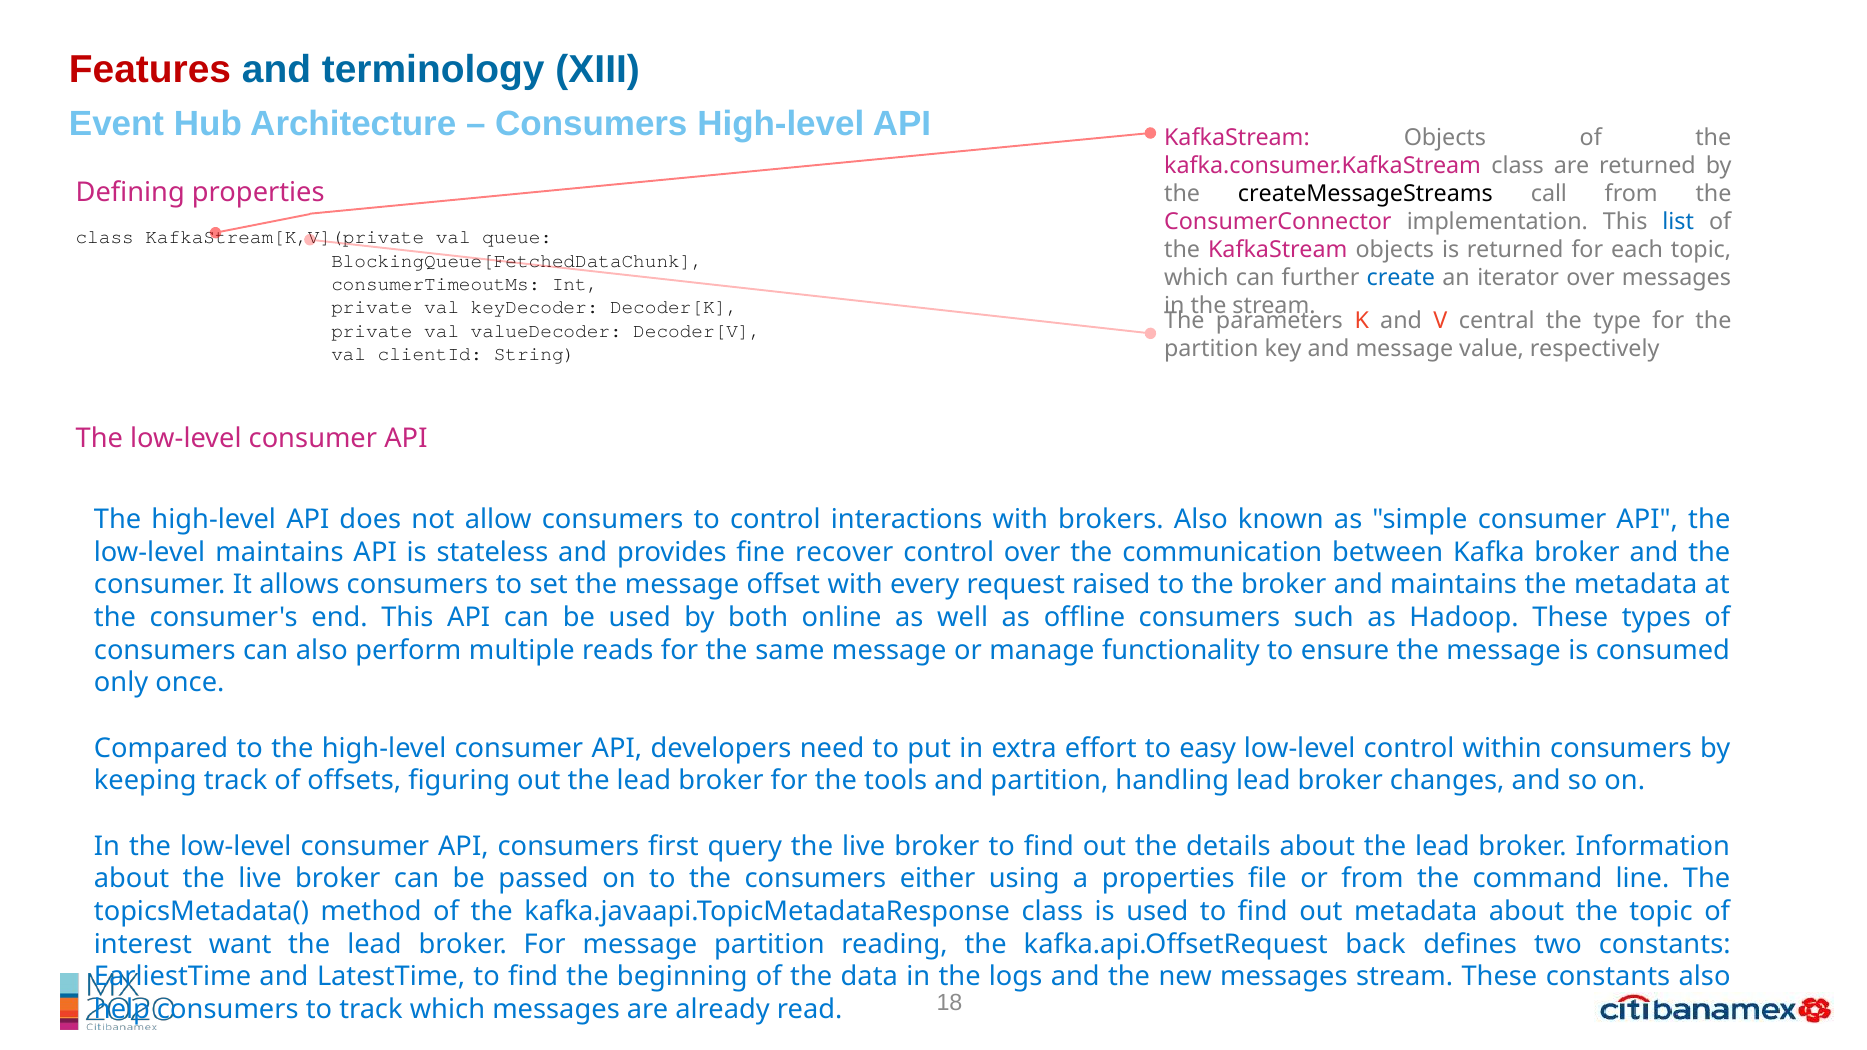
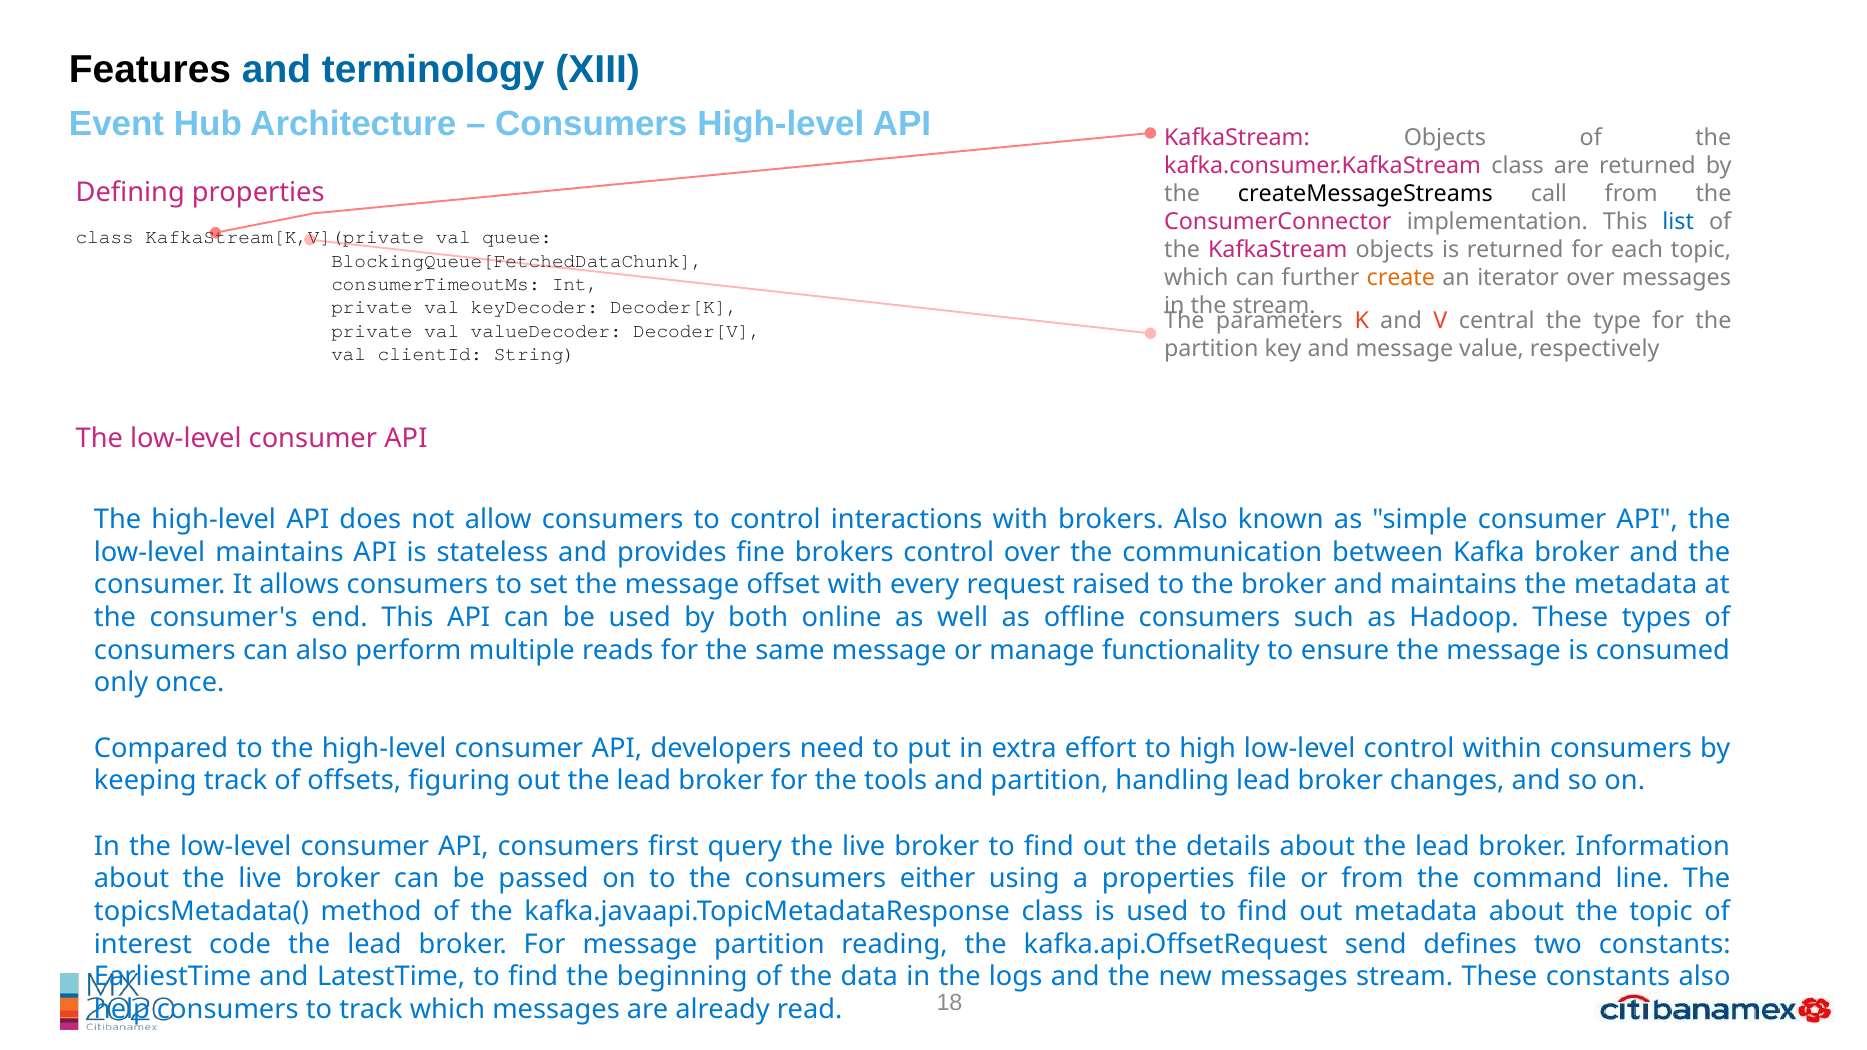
Features colour: red -> black
create colour: blue -> orange
fine recover: recover -> brokers
easy: easy -> high
want: want -> code
back: back -> send
